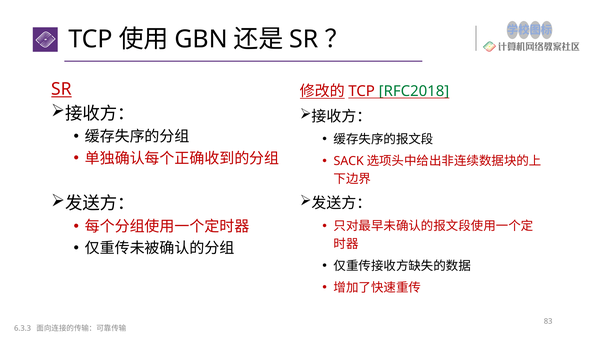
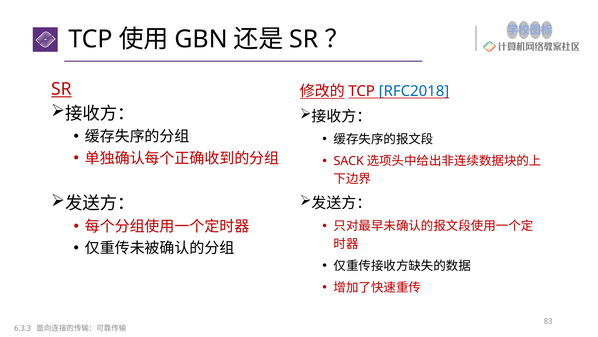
RFC2018 colour: green -> blue
